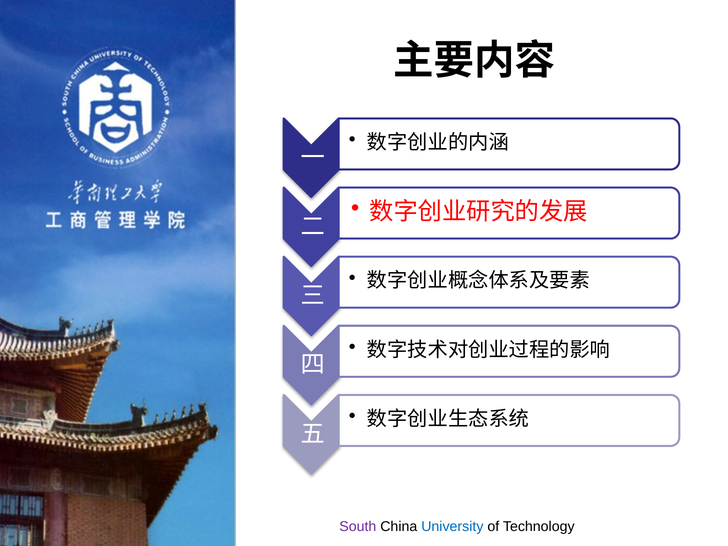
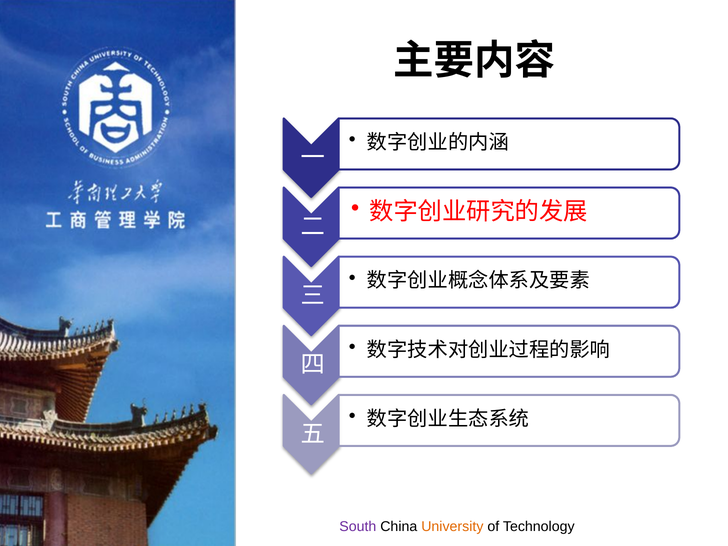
University colour: blue -> orange
